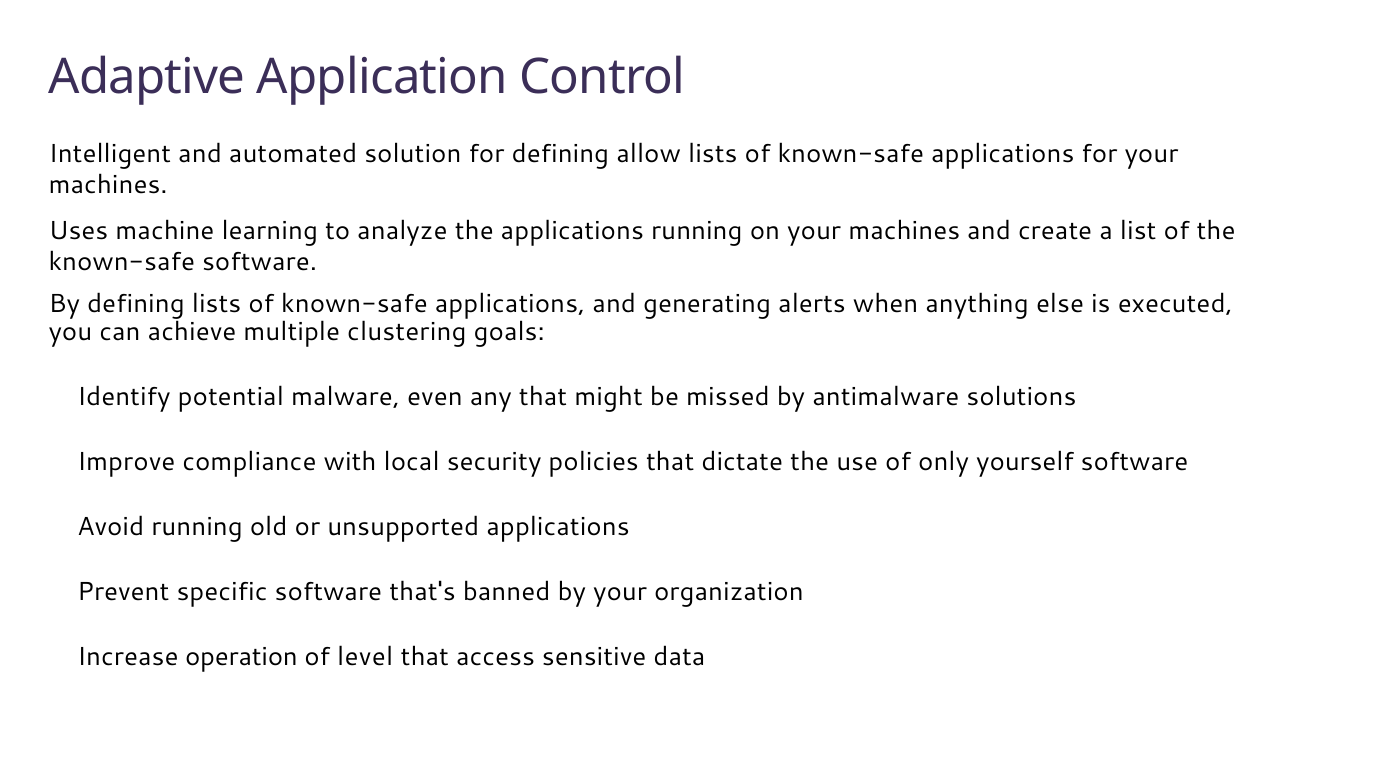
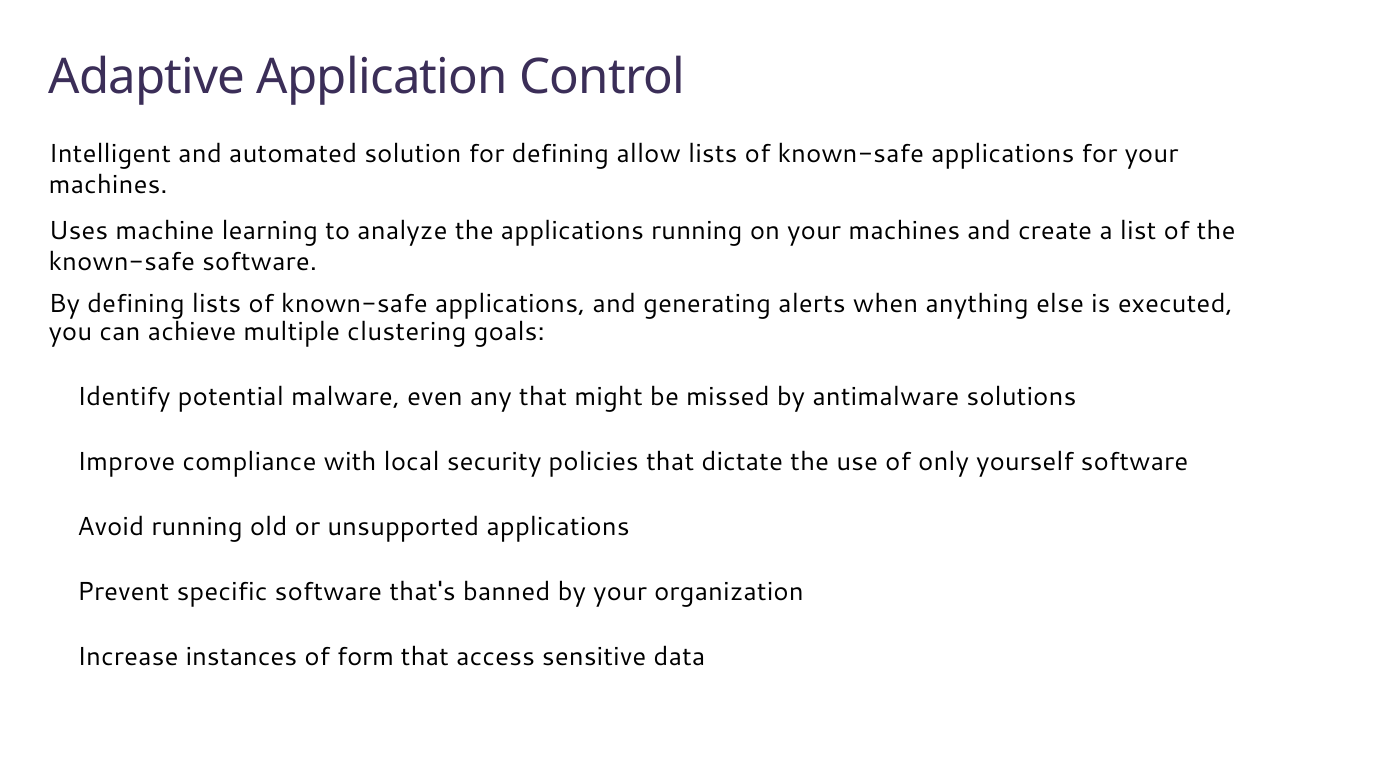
operation: operation -> instances
level: level -> form
